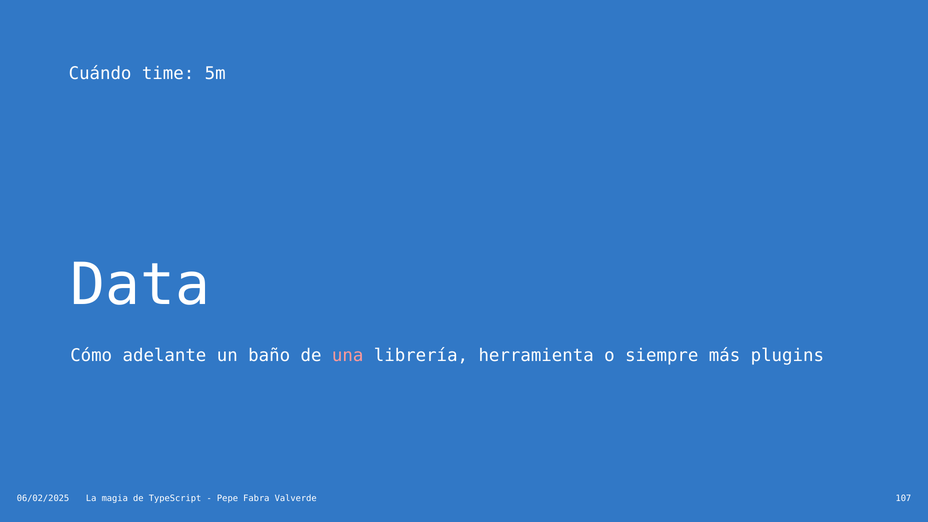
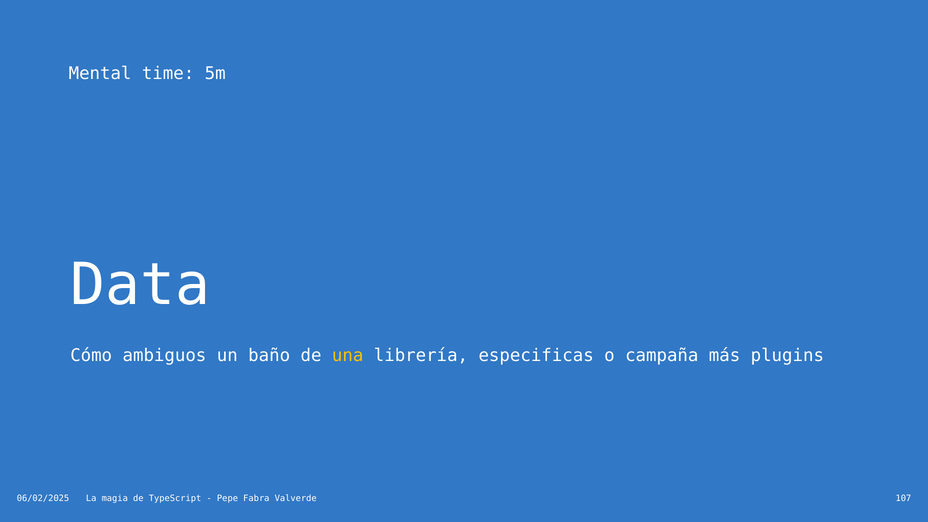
Cuándo: Cuándo -> Mental
adelante: adelante -> ambiguos
una colour: pink -> yellow
herramienta: herramienta -> especificas
siempre: siempre -> campaña
